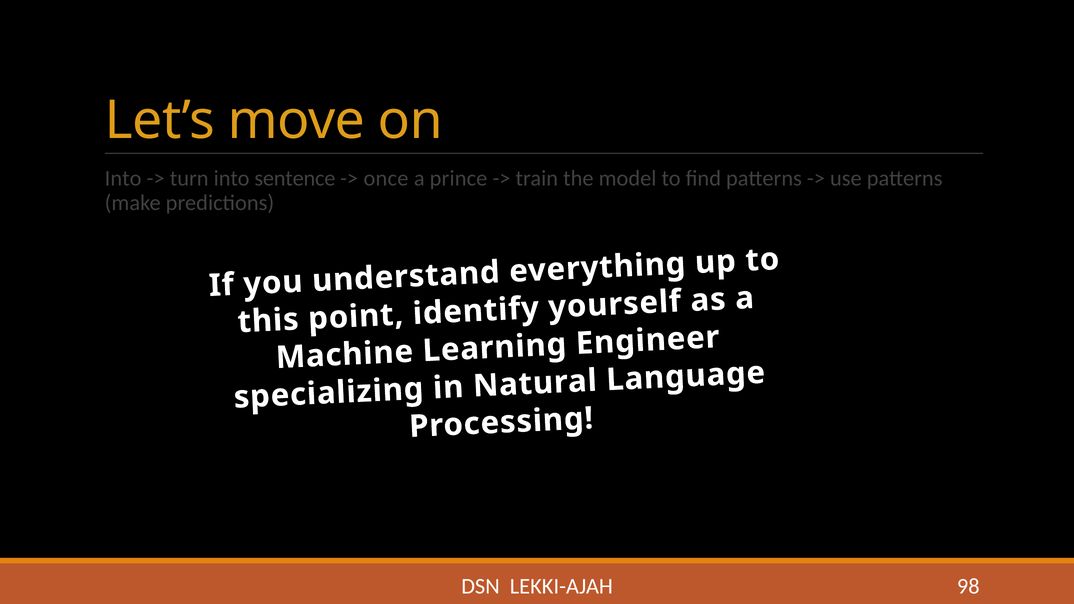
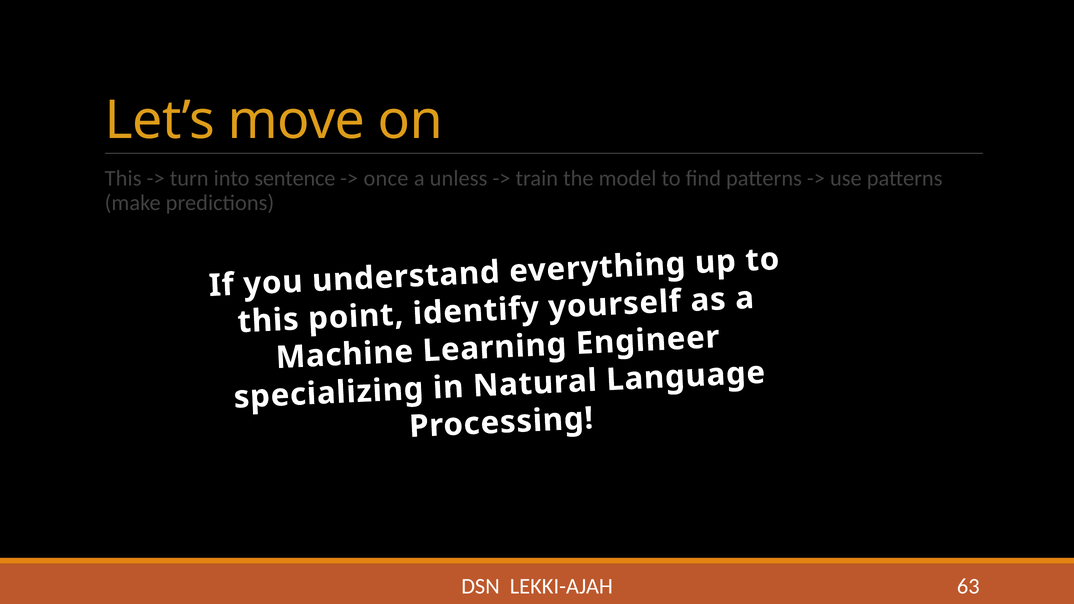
Into at (123, 179): Into -> This
prince: prince -> unless
98: 98 -> 63
